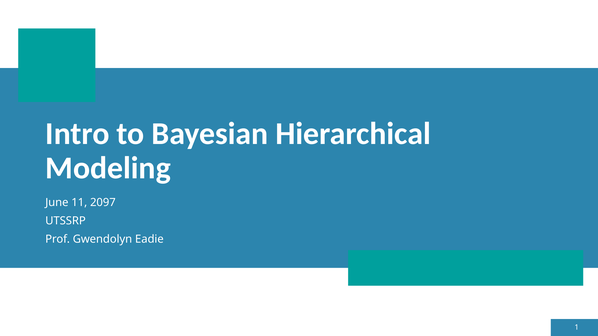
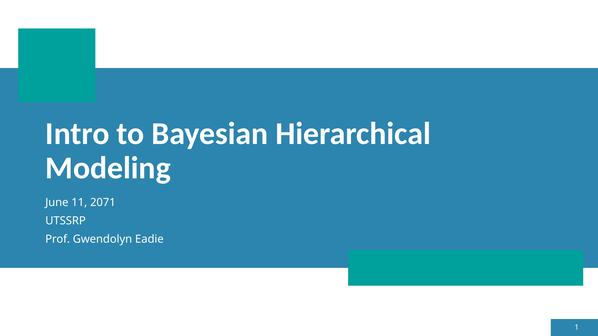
2097: 2097 -> 2071
